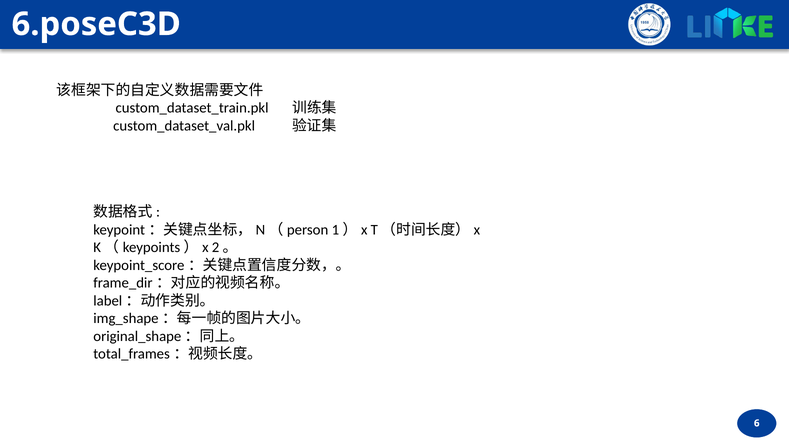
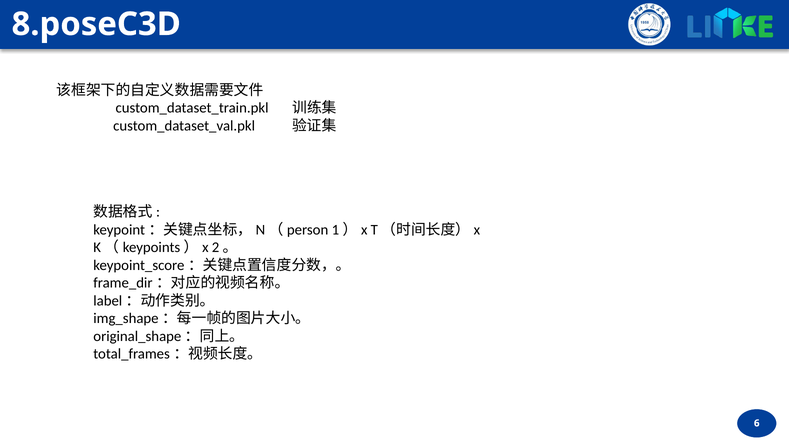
6.poseC3D: 6.poseC3D -> 8.poseC3D
